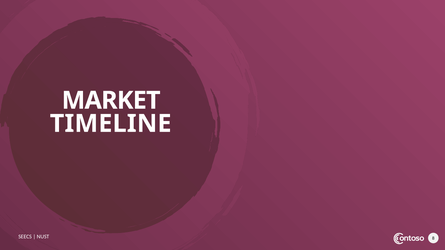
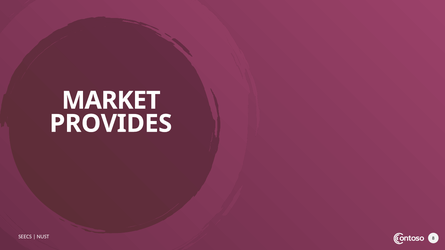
TIMELINE: TIMELINE -> PROVIDES
